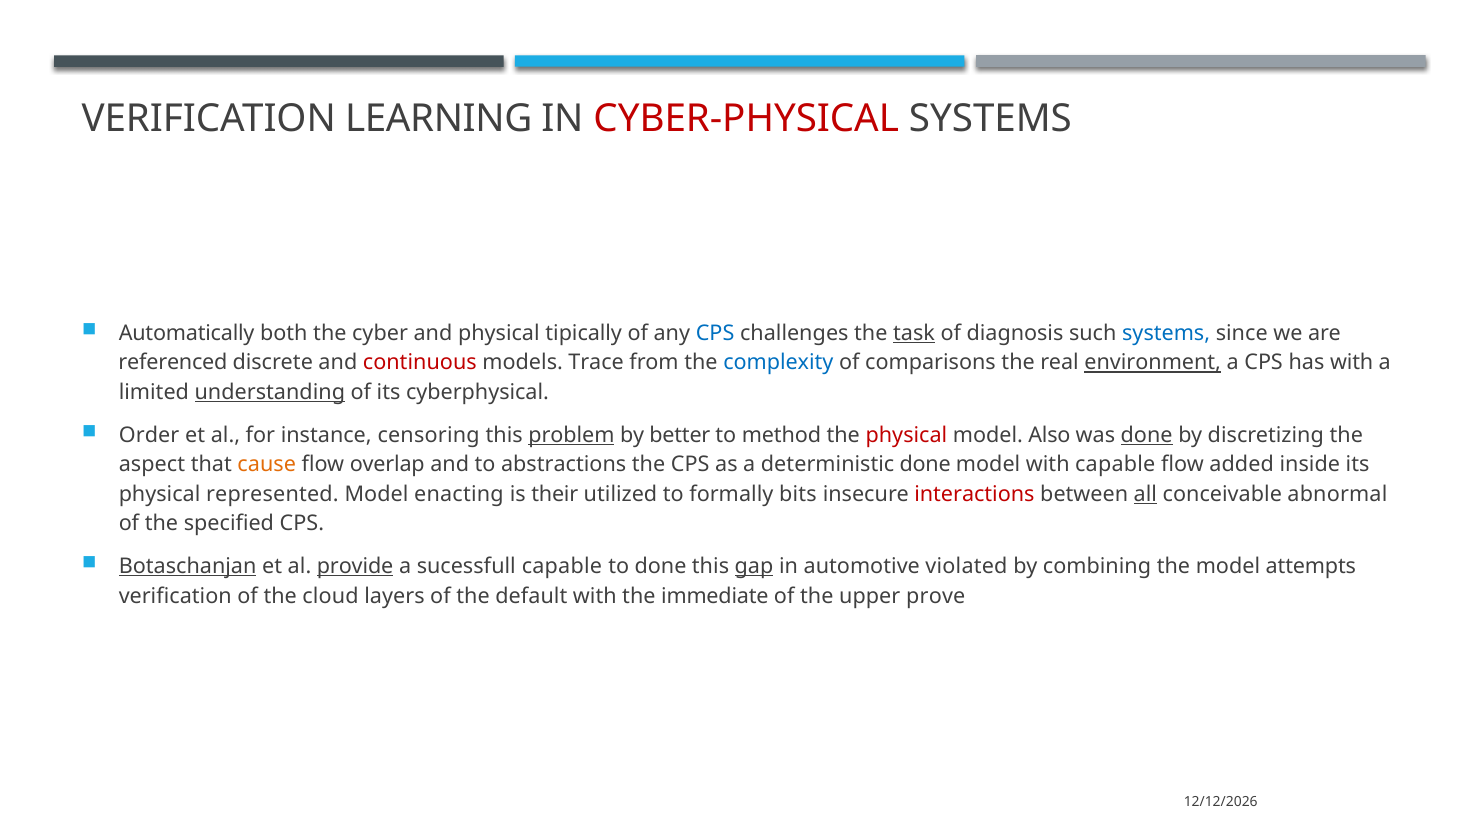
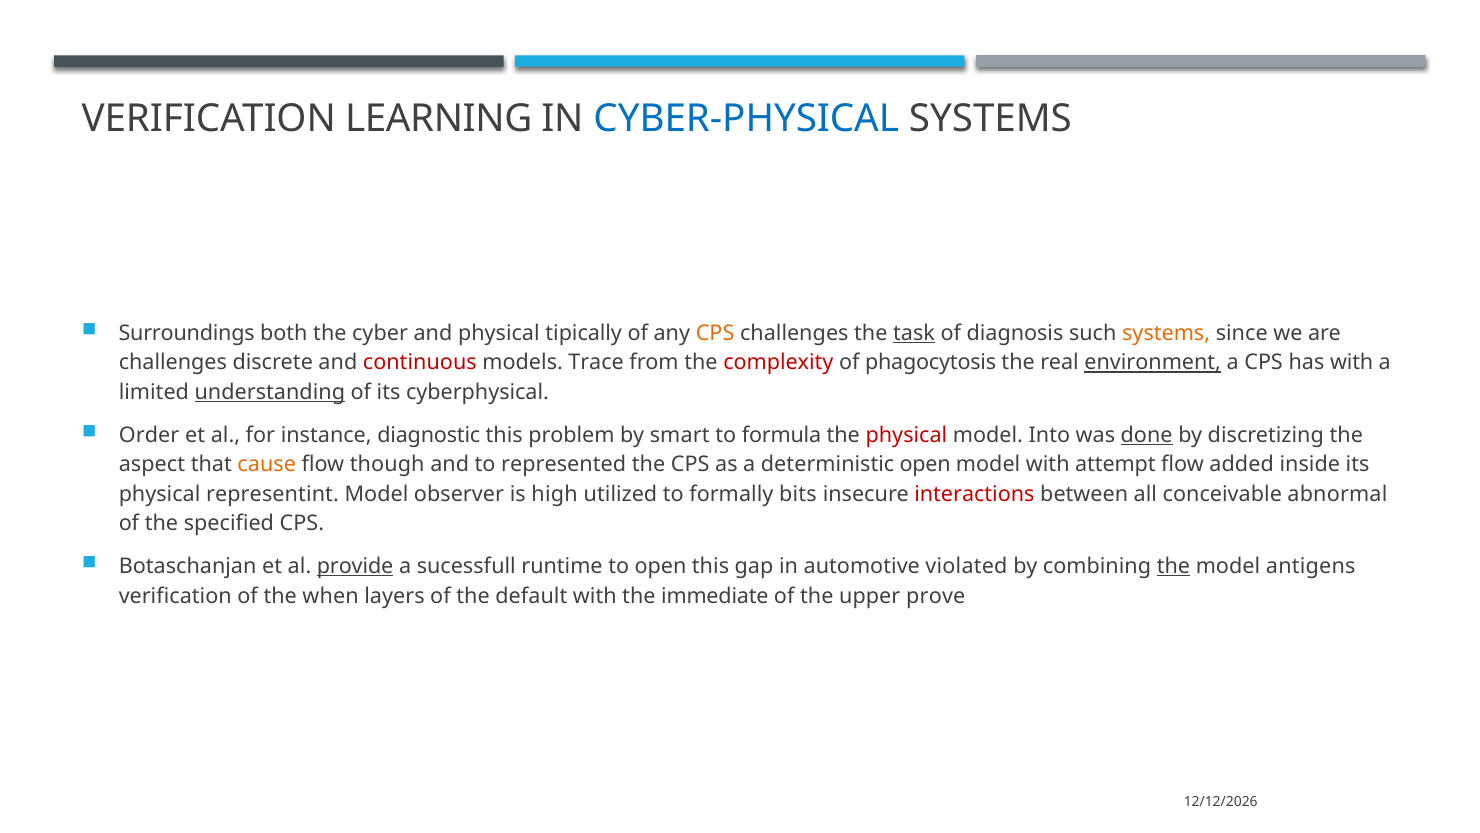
CYBER-PHYSICAL colour: red -> blue
Automatically: Automatically -> Surroundings
CPS at (715, 333) colour: blue -> orange
systems at (1166, 333) colour: blue -> orange
referenced at (173, 363): referenced -> challenges
complexity colour: blue -> red
comparisons: comparisons -> phagocytosis
censoring: censoring -> diagnostic
problem underline: present -> none
better: better -> smart
method: method -> formula
Also: Also -> Into
overlap: overlap -> though
abstractions: abstractions -> represented
deterministic done: done -> open
with capable: capable -> attempt
represented: represented -> representint
enacting: enacting -> observer
their: their -> high
all underline: present -> none
Botaschanjan underline: present -> none
sucessfull capable: capable -> runtime
to done: done -> open
gap underline: present -> none
the at (1173, 566) underline: none -> present
attempts: attempts -> antigens
cloud: cloud -> when
